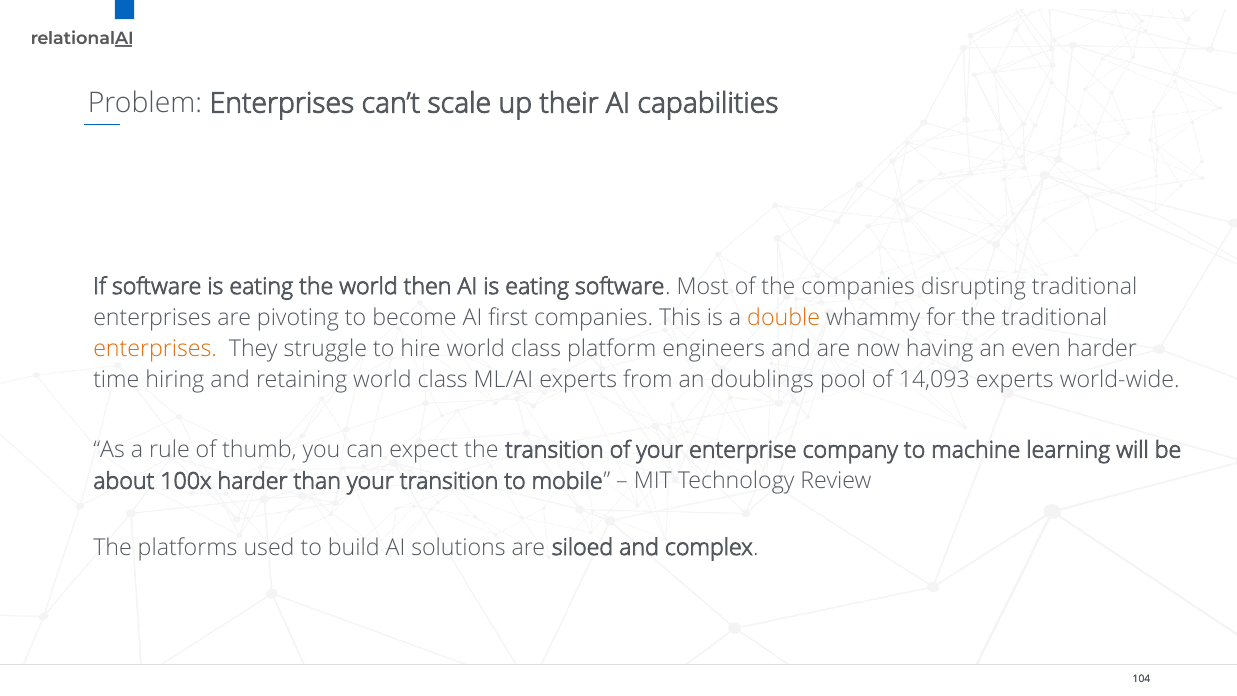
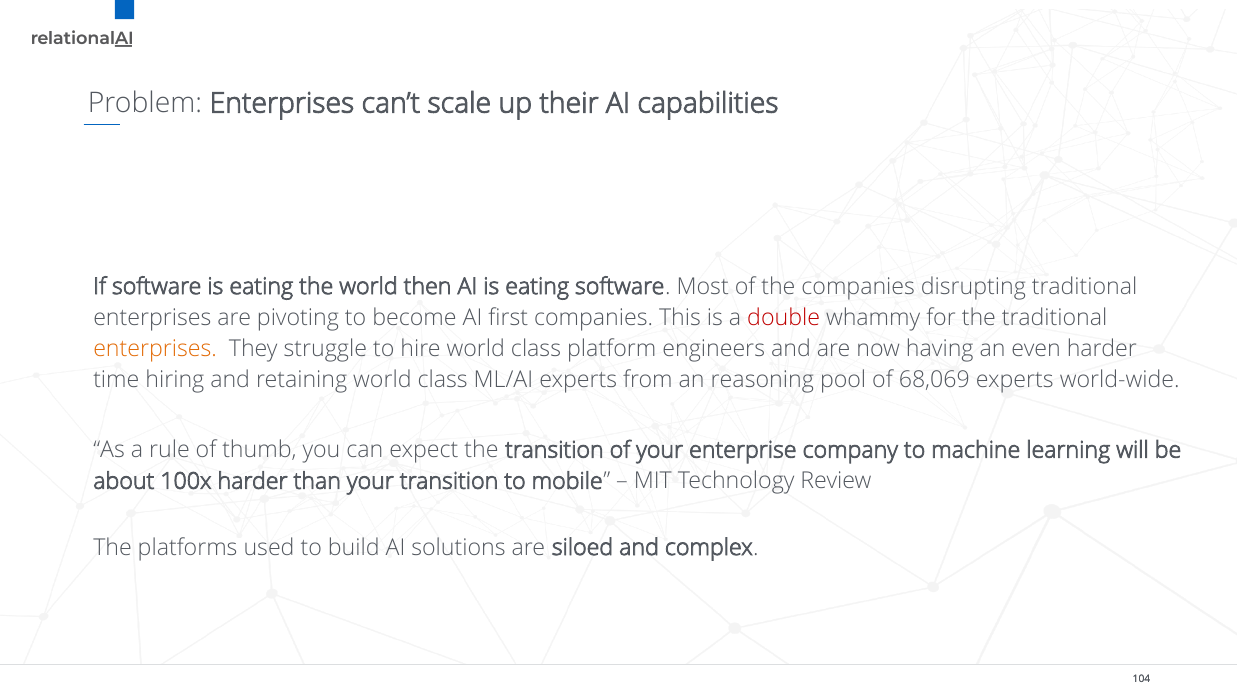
double colour: orange -> red
doublings: doublings -> reasoning
14,093: 14,093 -> 68,069
